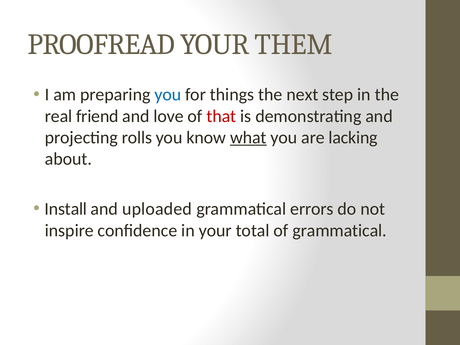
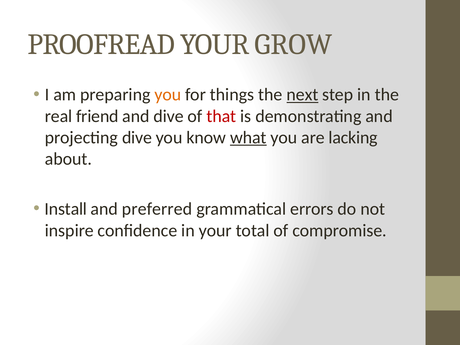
THEM: THEM -> GROW
you at (168, 95) colour: blue -> orange
next underline: none -> present
and love: love -> dive
projecting rolls: rolls -> dive
uploaded: uploaded -> preferred
of grammatical: grammatical -> compromise
